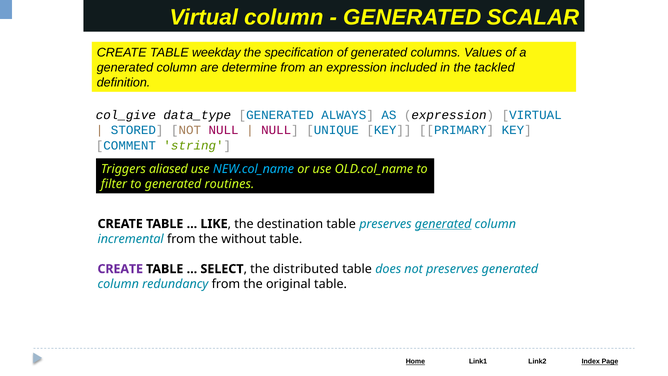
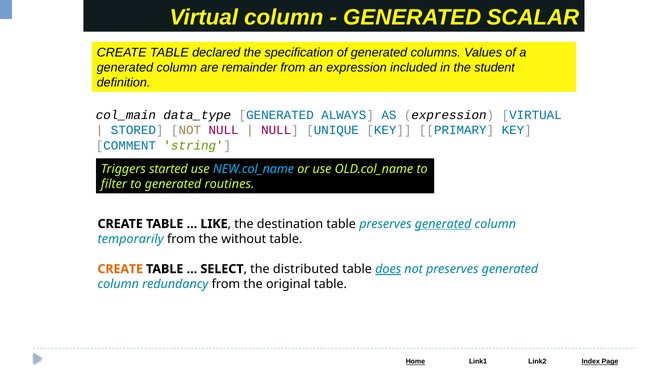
weekday: weekday -> declared
determine: determine -> remainder
tackled: tackled -> student
col_give: col_give -> col_main
aliased: aliased -> started
incremental: incremental -> temporarily
CREATE at (120, 269) colour: purple -> orange
does underline: none -> present
